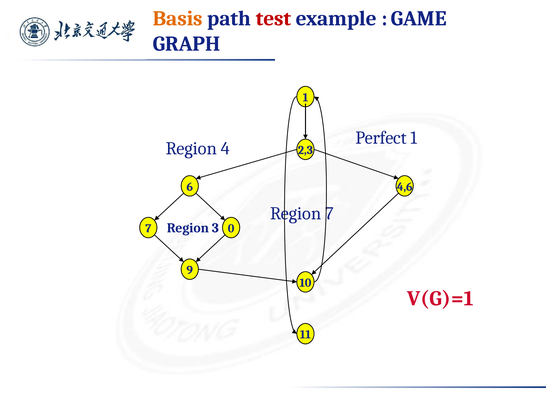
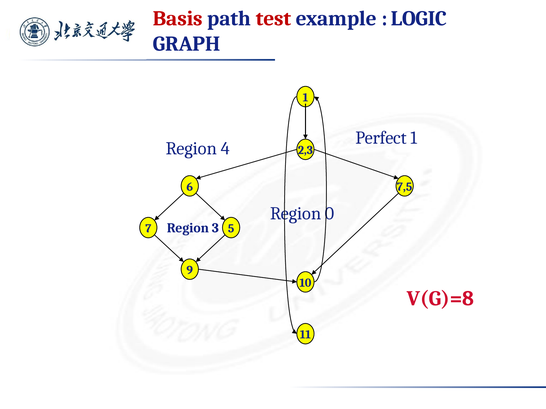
Basis colour: orange -> red
GAME: GAME -> LOGIC
4,6: 4,6 -> 7,5
Region 7: 7 -> 0
0: 0 -> 5
V(G)=1: V(G)=1 -> V(G)=8
